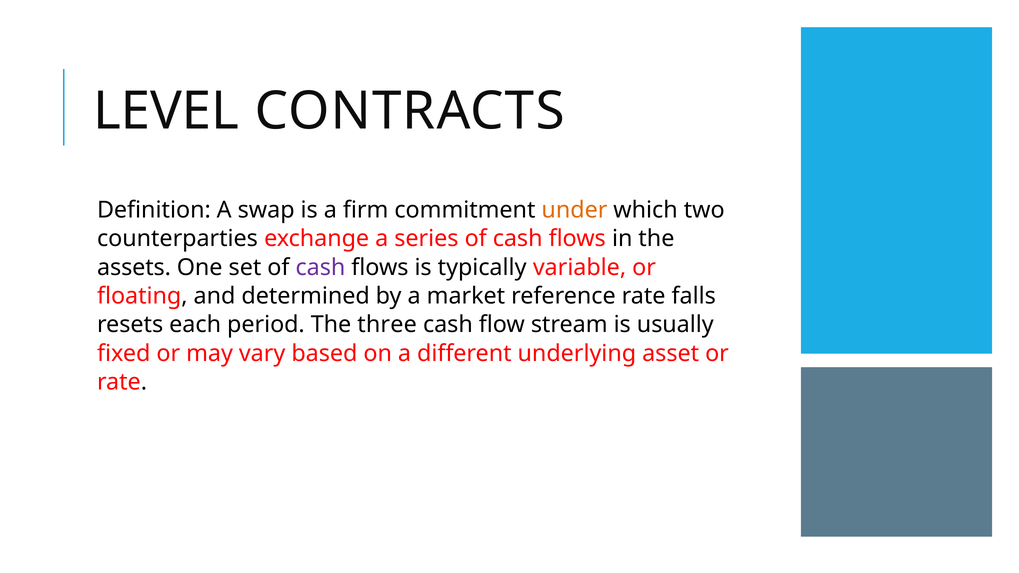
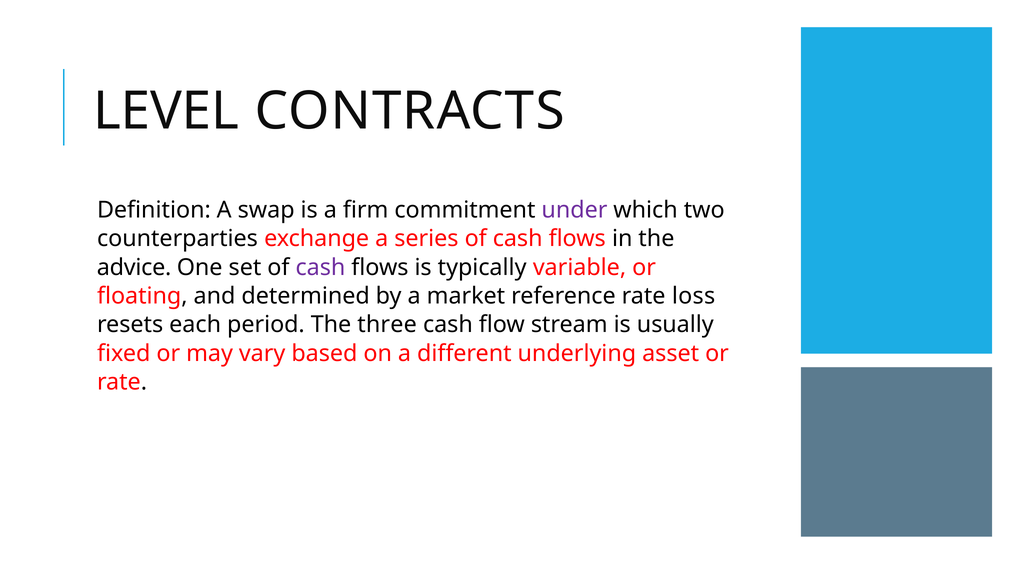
under colour: orange -> purple
assets: assets -> advice
falls: falls -> loss
